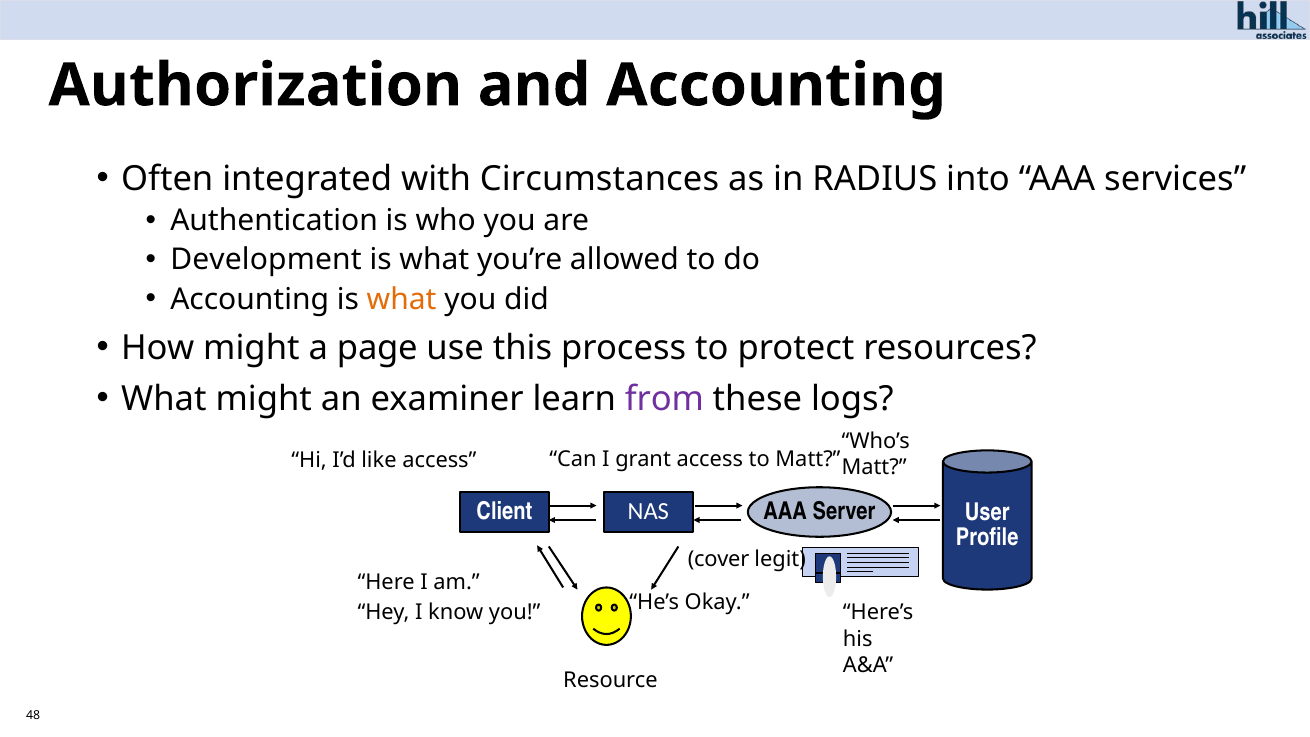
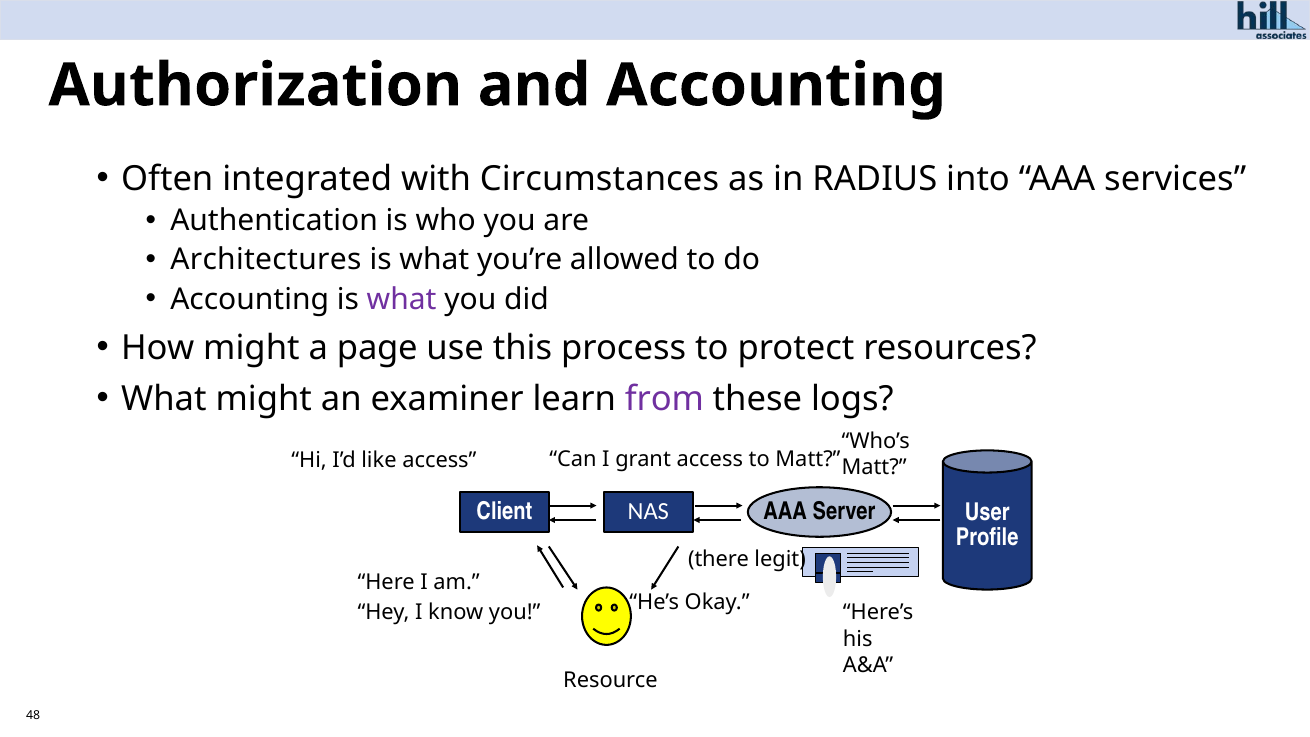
Development: Development -> Architectures
what at (402, 299) colour: orange -> purple
cover: cover -> there
